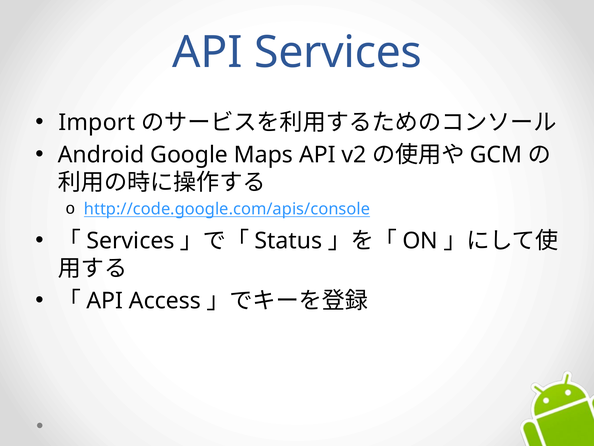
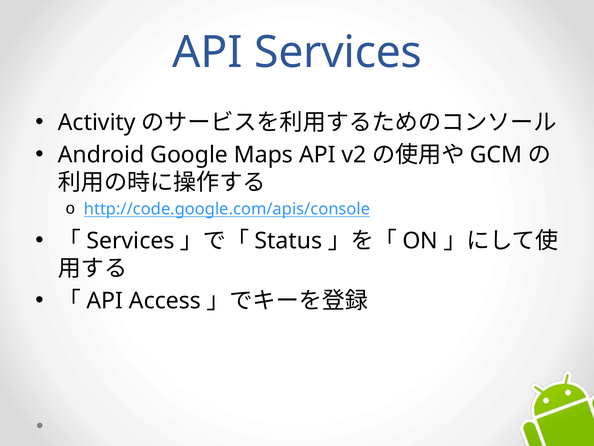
Import: Import -> Activity
